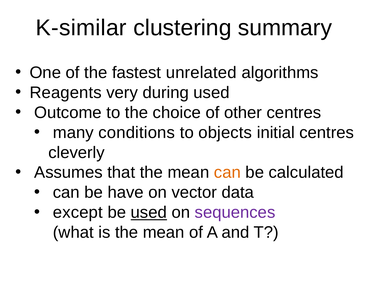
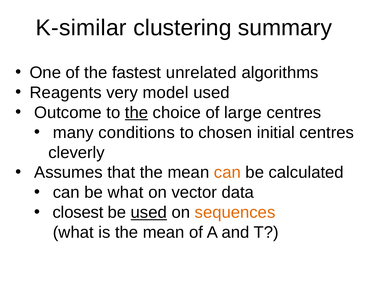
during: during -> model
the at (137, 113) underline: none -> present
other: other -> large
objects: objects -> chosen
be have: have -> what
except: except -> closest
sequences colour: purple -> orange
